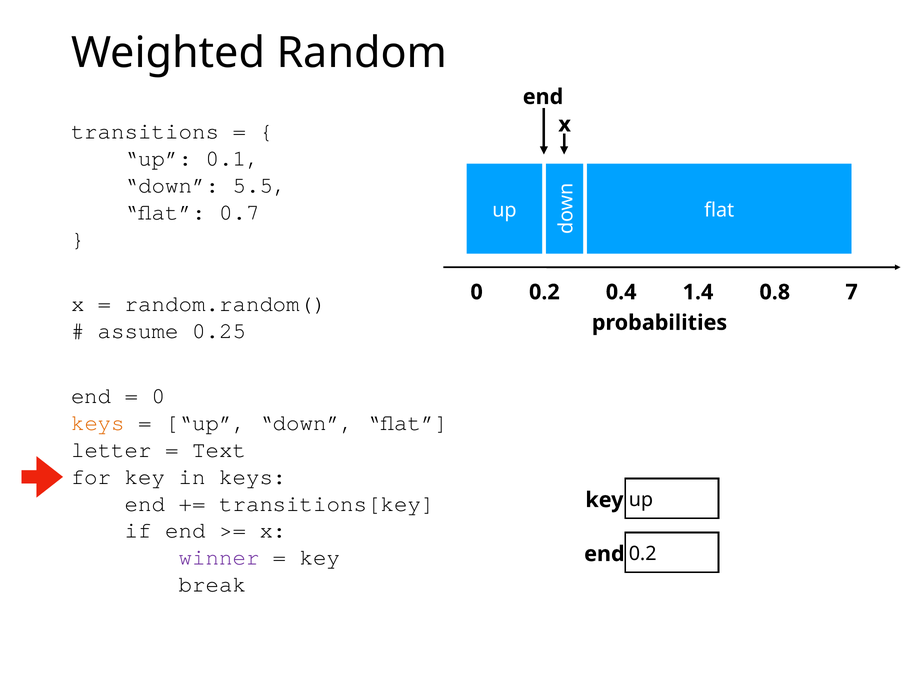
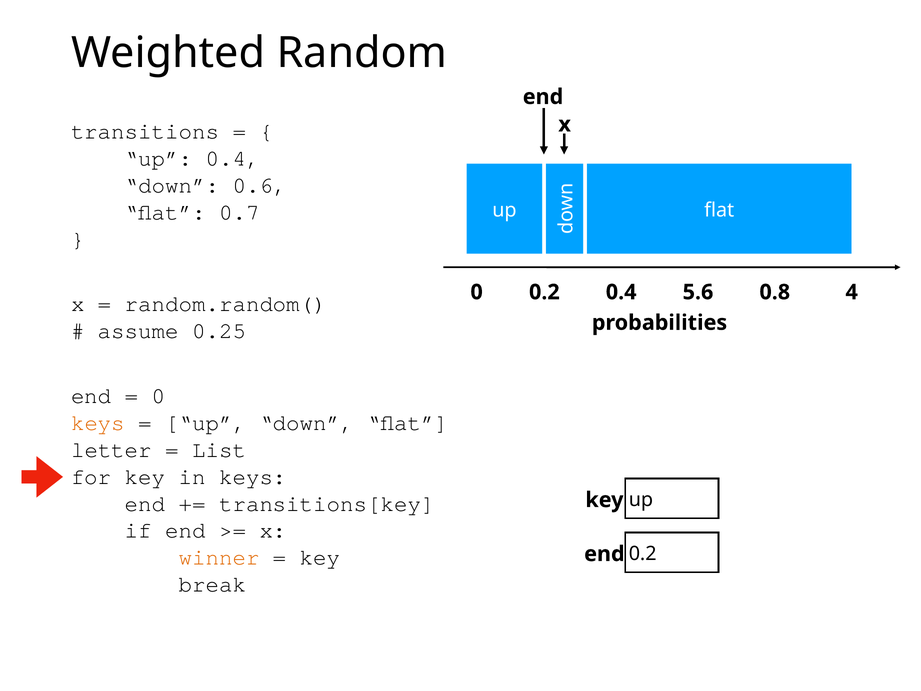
up 0.1: 0.1 -> 0.4
5.5: 5.5 -> 0.6
1.4: 1.4 -> 5.6
7: 7 -> 4
Text: Text -> List
winner colour: purple -> orange
